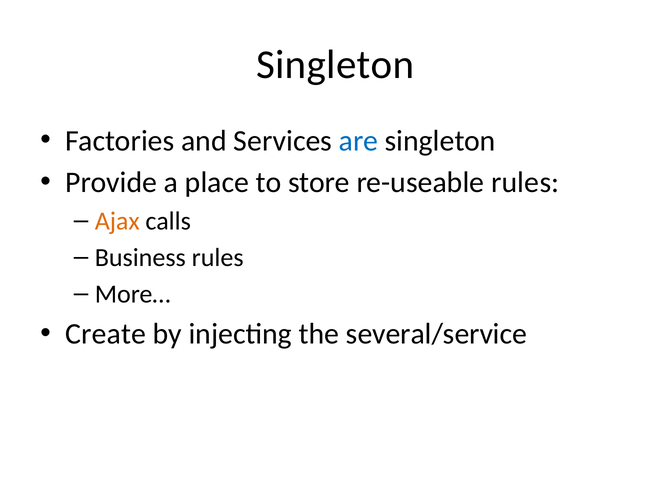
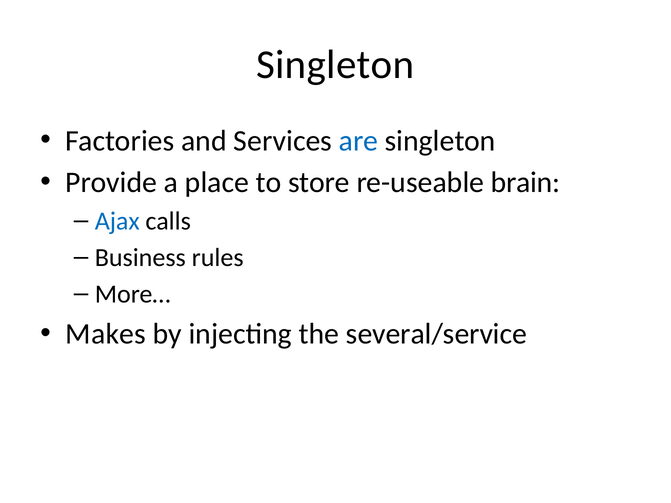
re-useable rules: rules -> brain
Ajax colour: orange -> blue
Create: Create -> Makes
